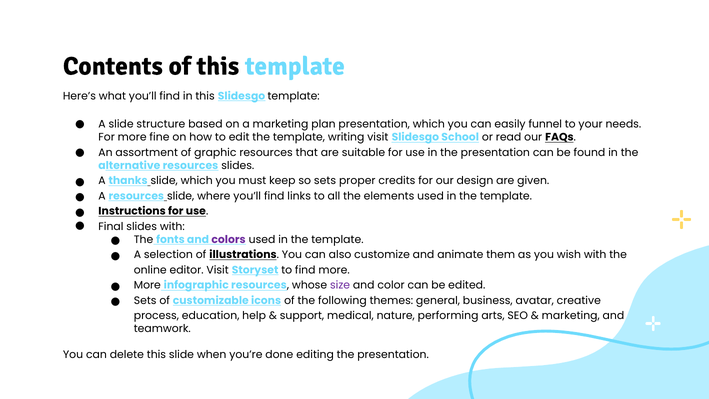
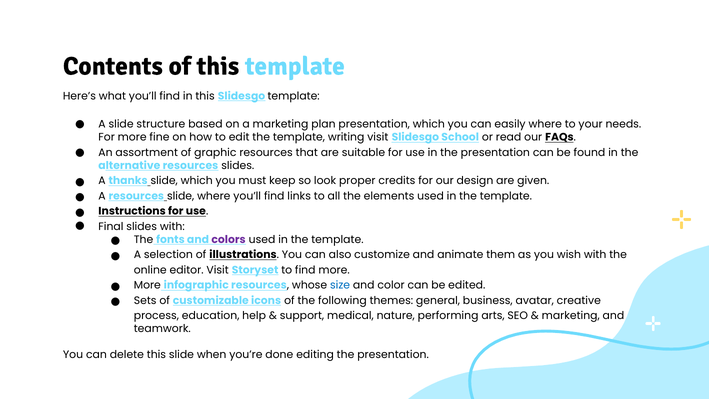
easily funnel: funnel -> where
so sets: sets -> look
size colour: purple -> blue
